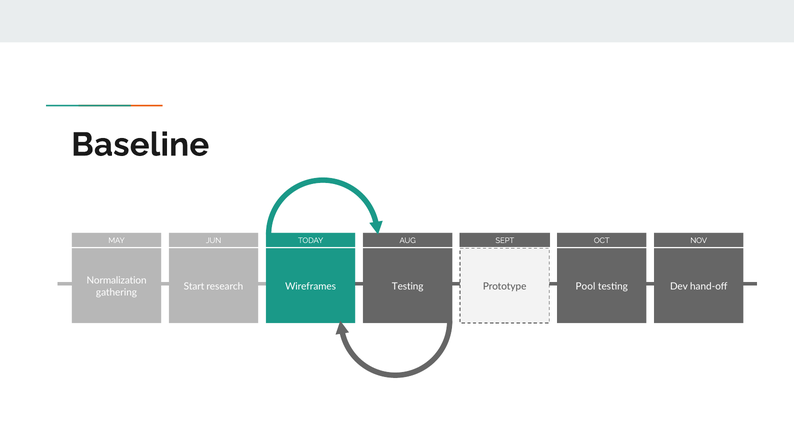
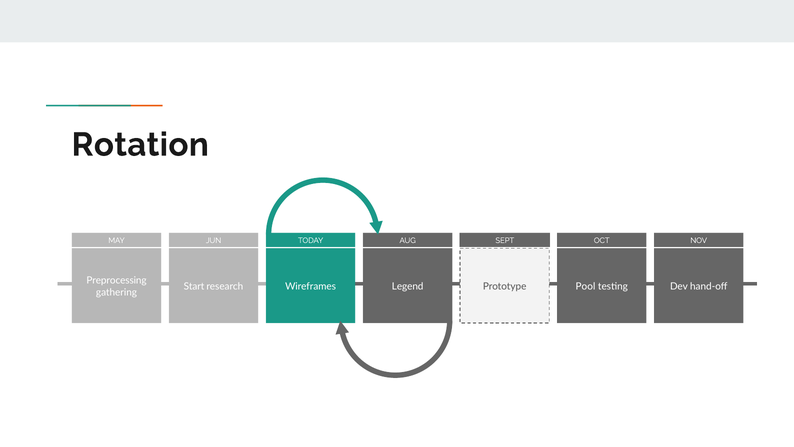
Baseline: Baseline -> Rotation
Normalization: Normalization -> Preprocessing
Testing at (408, 286): Testing -> Legend
